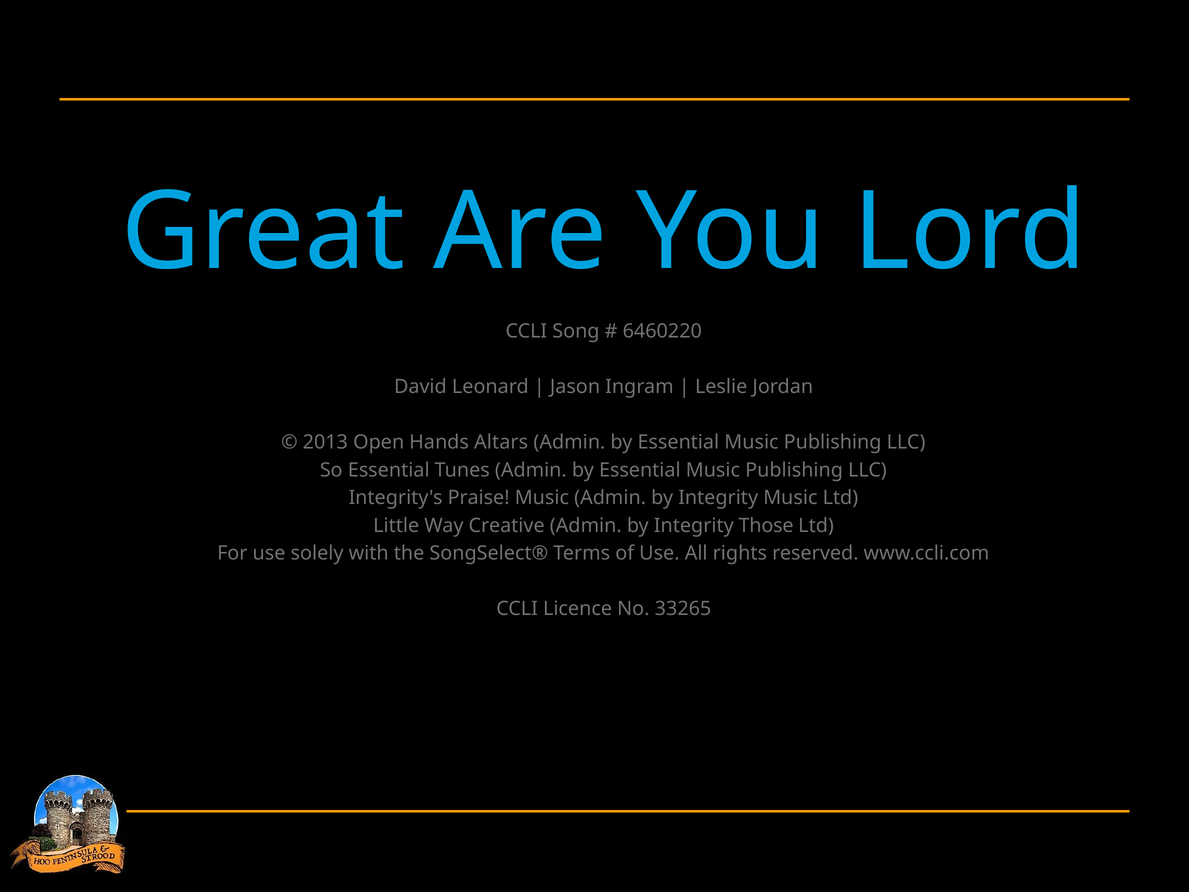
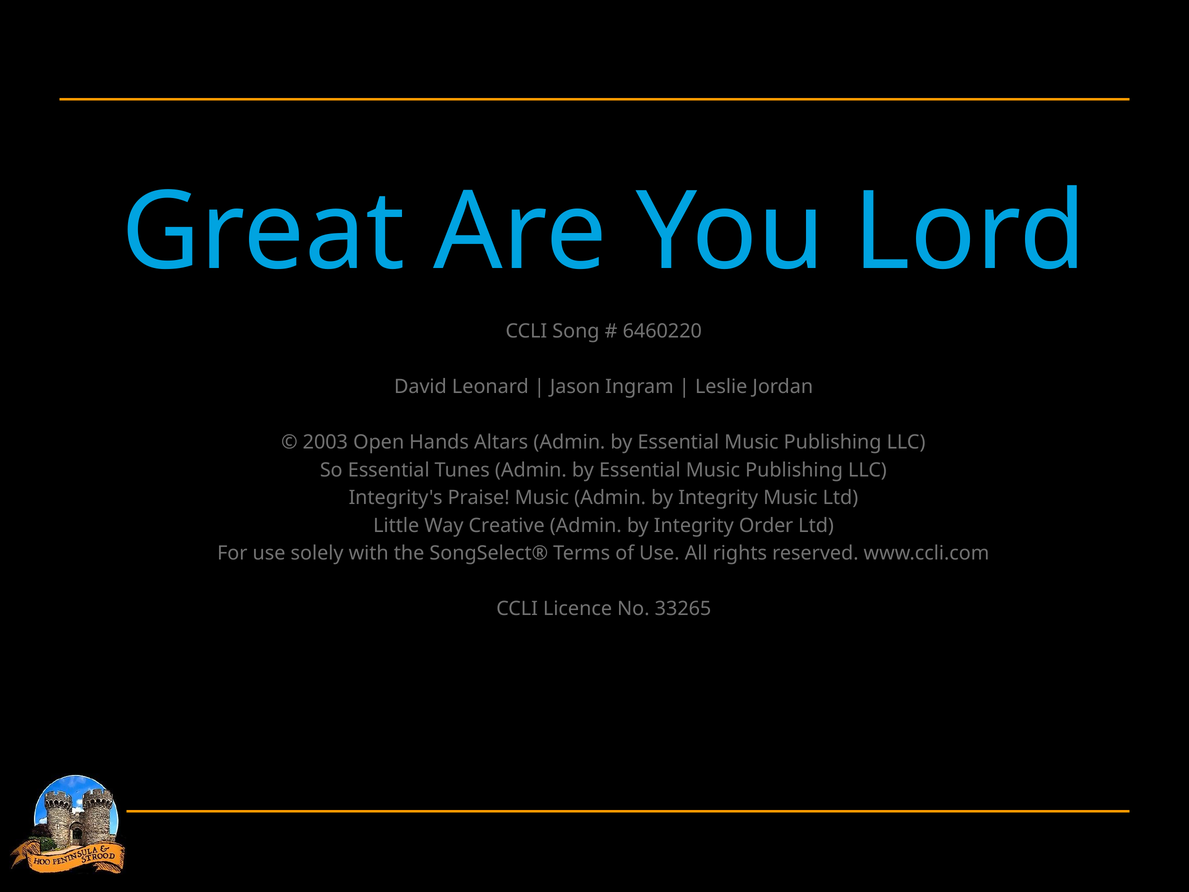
2013: 2013 -> 2003
Those: Those -> Order
